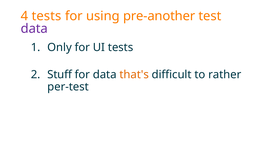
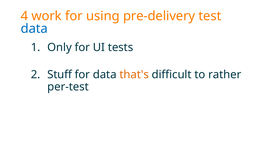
4 tests: tests -> work
pre-another: pre-another -> pre-delivery
data at (34, 29) colour: purple -> blue
